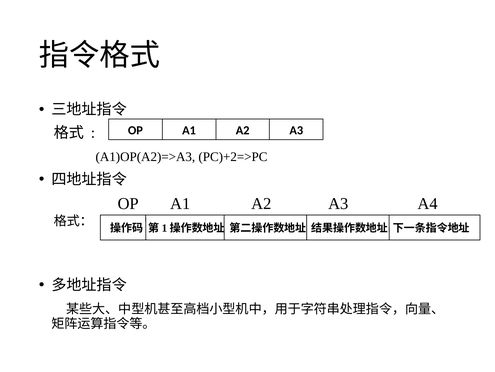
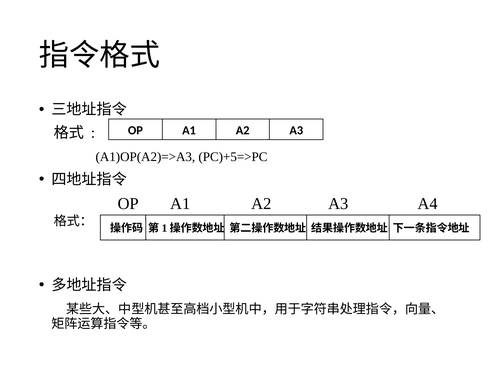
PC)+2=>PC: PC)+2=>PC -> PC)+5=>PC
